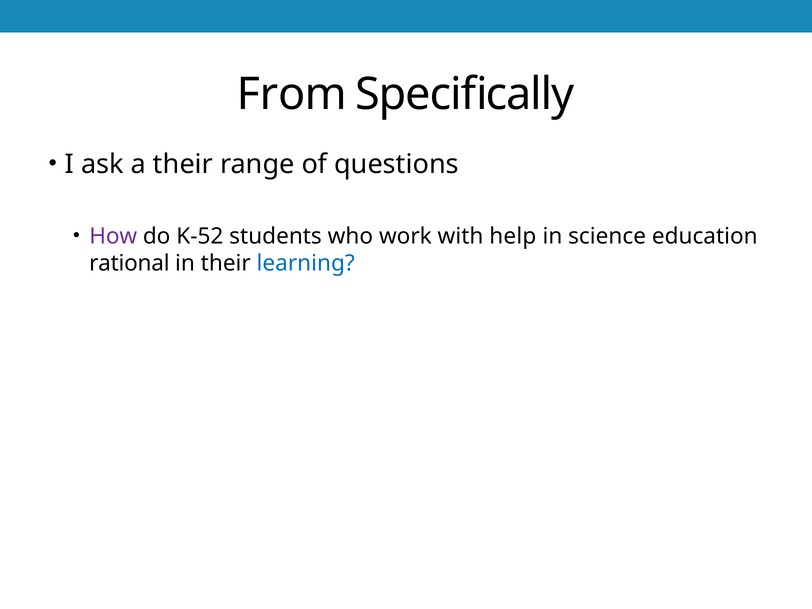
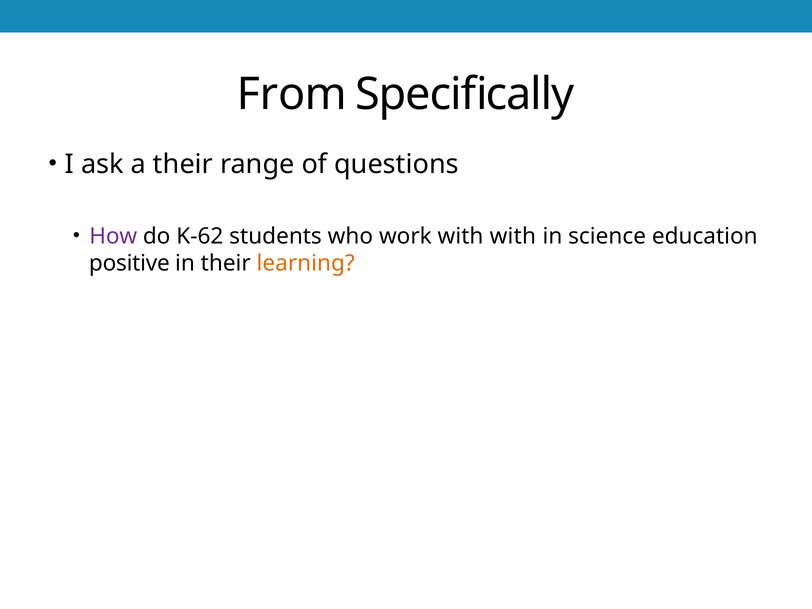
K-52: K-52 -> K-62
with help: help -> with
rational: rational -> positive
learning colour: blue -> orange
